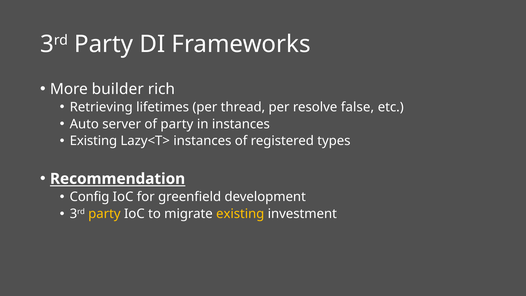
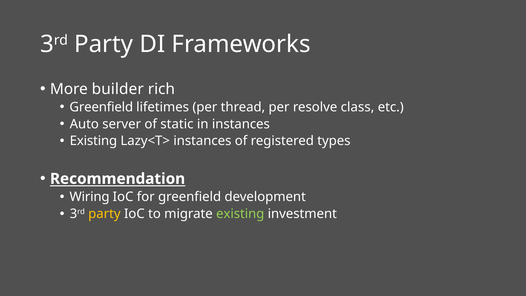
Retrieving at (101, 107): Retrieving -> Greenfield
false: false -> class
of party: party -> static
Config: Config -> Wiring
existing at (240, 214) colour: yellow -> light green
